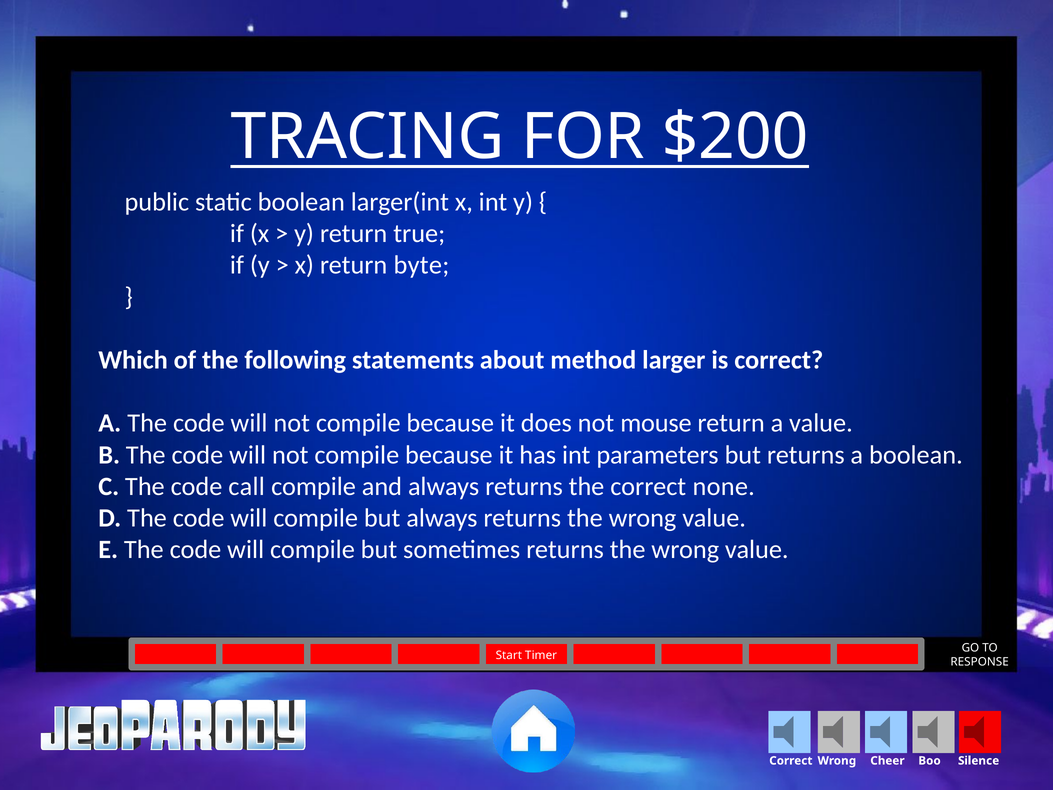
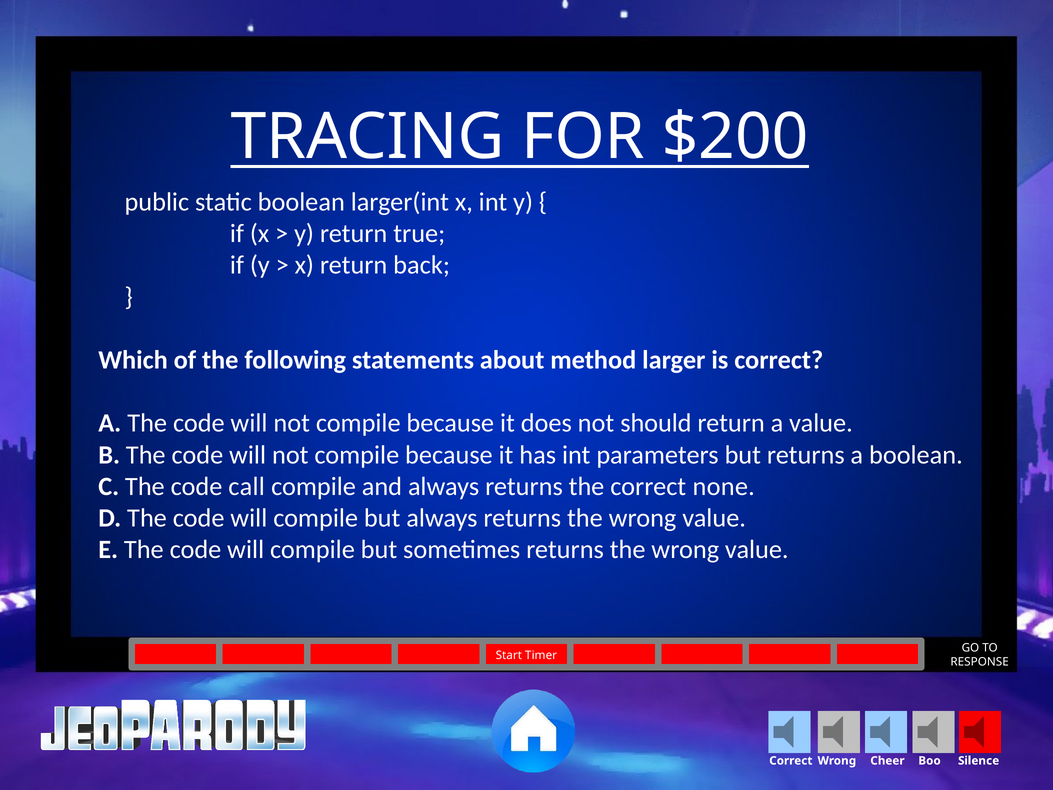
byte: byte -> back
mouse: mouse -> should
